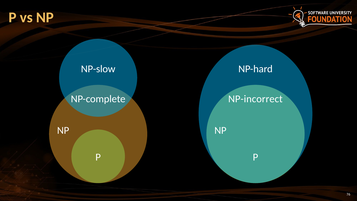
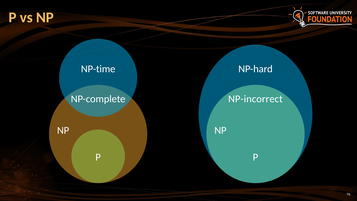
NP-slow: NP-slow -> NP-time
